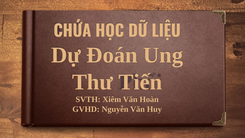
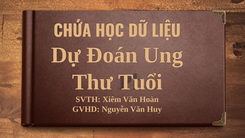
Tiến: Tiến -> Tuổi
